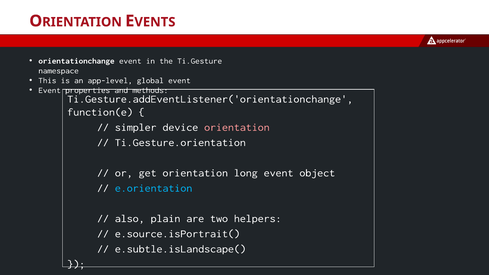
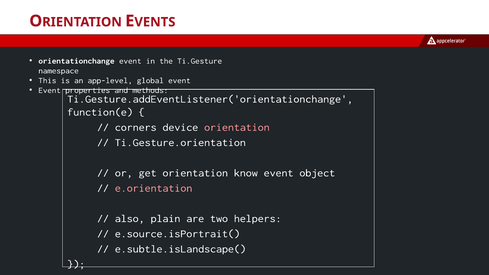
simpler: simpler -> corners
long: long -> know
e.orientation colour: light blue -> pink
